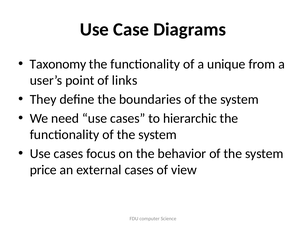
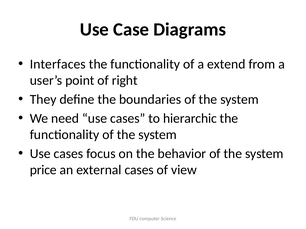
Taxonomy: Taxonomy -> Interfaces
unique: unique -> extend
links: links -> right
